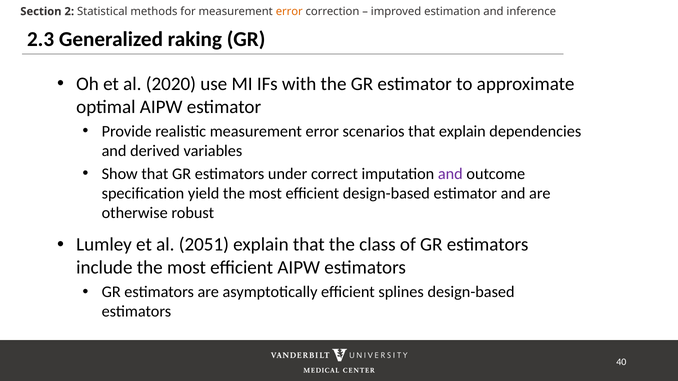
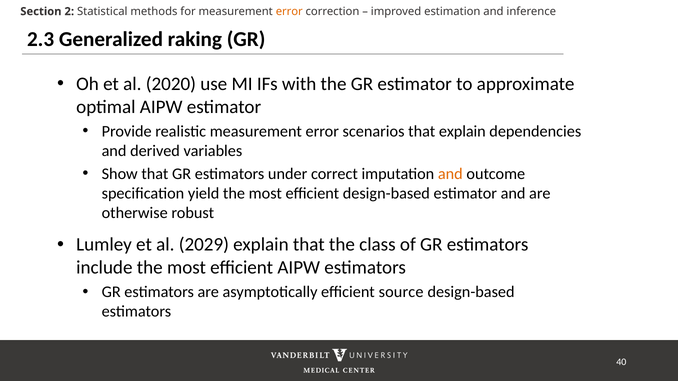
and at (450, 174) colour: purple -> orange
2051: 2051 -> 2029
splines: splines -> source
